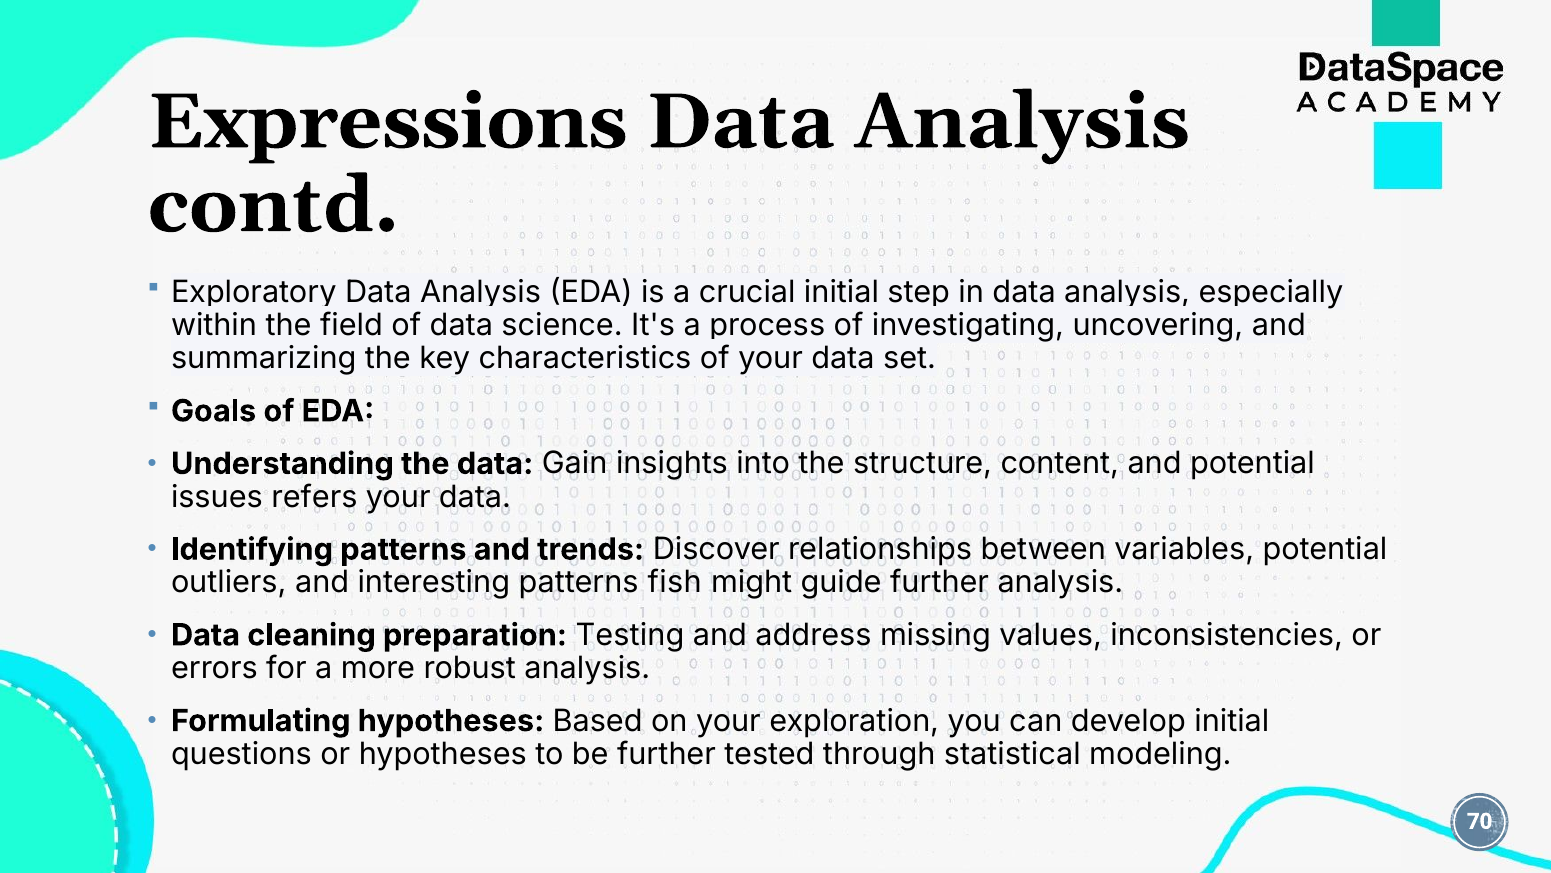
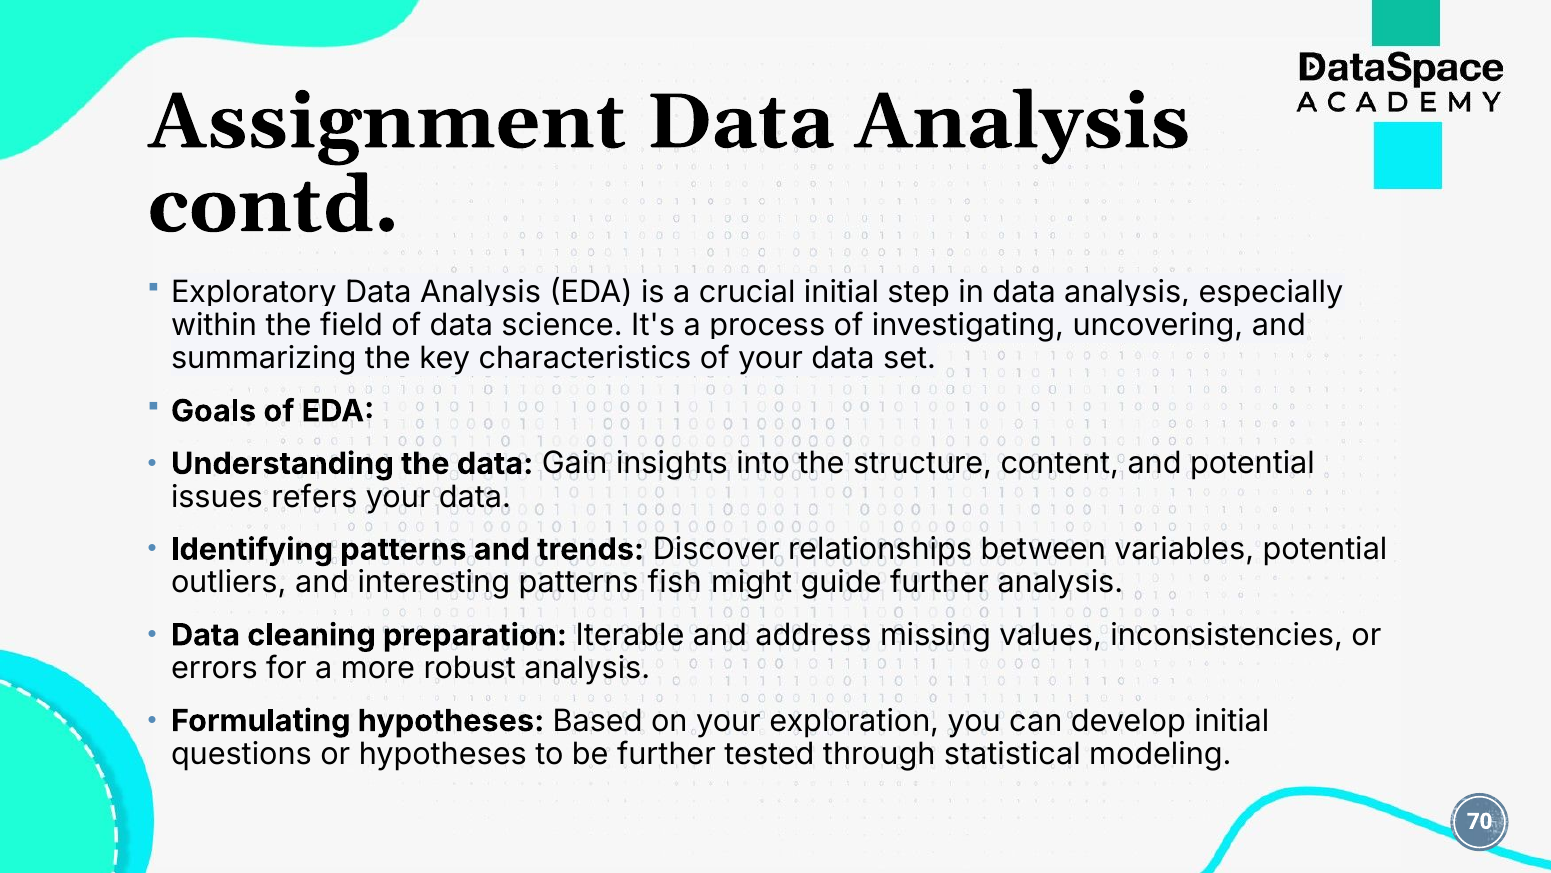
Expressions: Expressions -> Assignment
Testing: Testing -> Iterable
